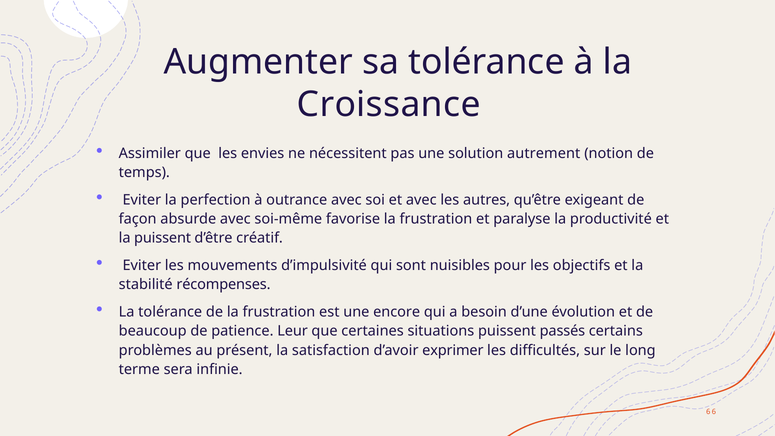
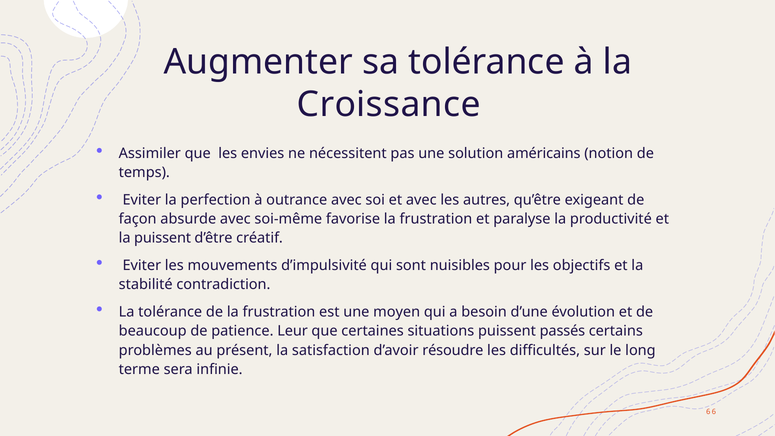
autrement: autrement -> américains
récompenses: récompenses -> contradiction
encore: encore -> moyen
exprimer: exprimer -> résoudre
